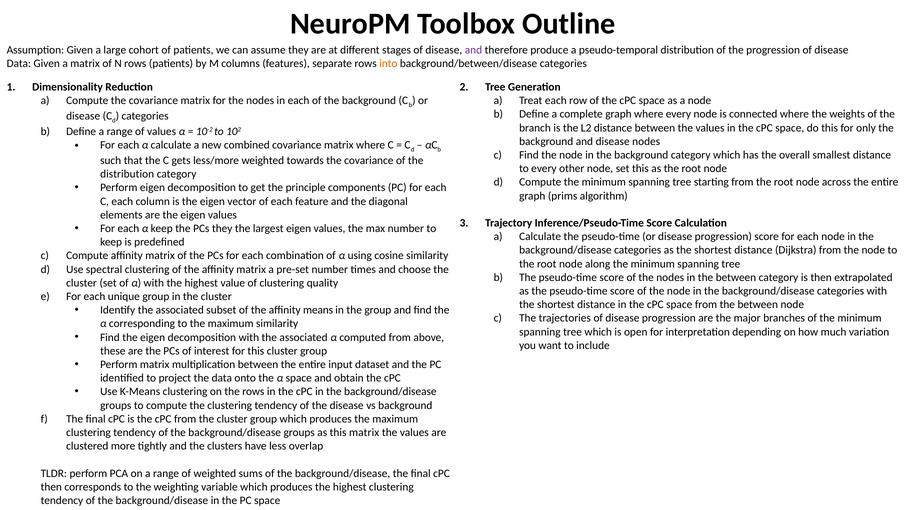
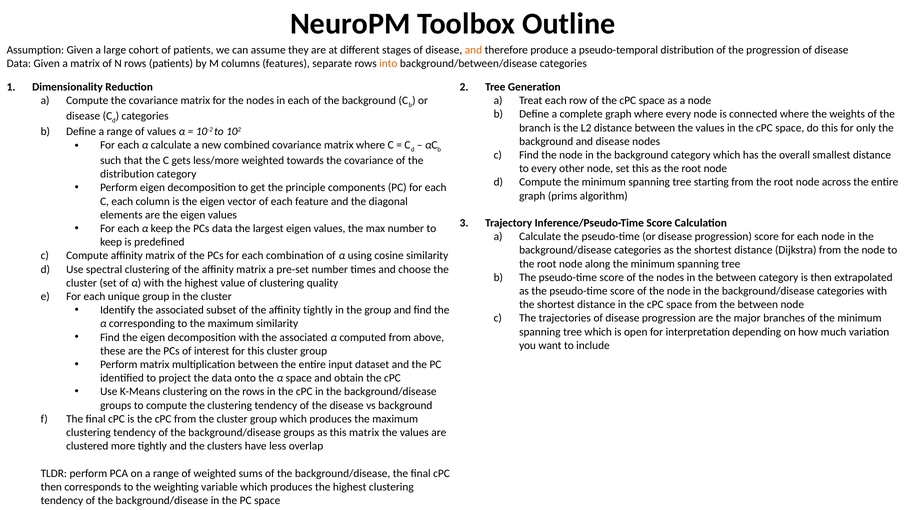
and at (473, 50) colour: purple -> orange
PCs they: they -> data
affinity means: means -> tightly
